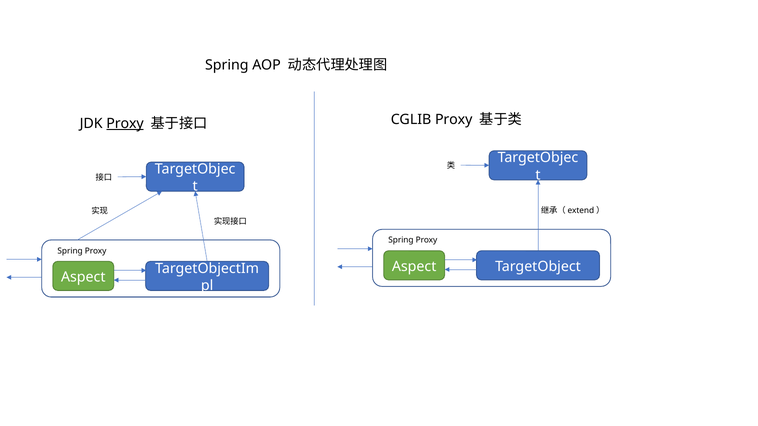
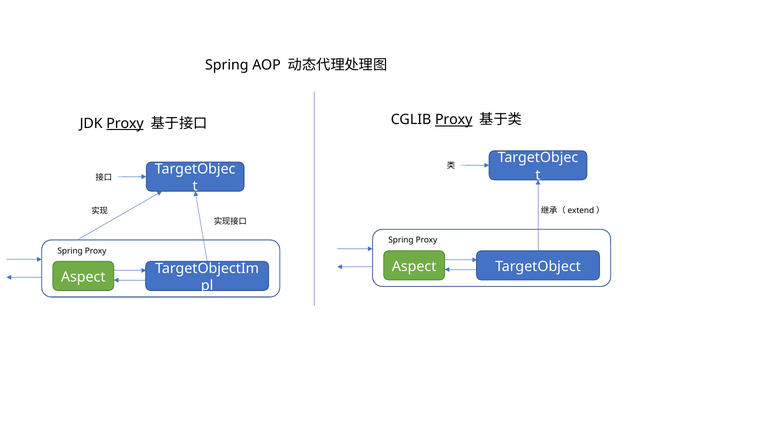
Proxy at (454, 120) underline: none -> present
